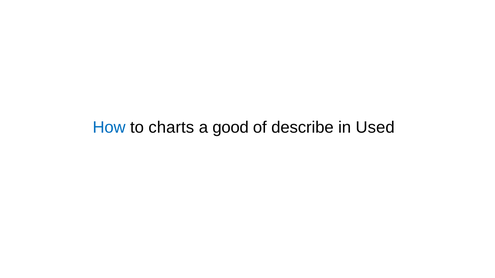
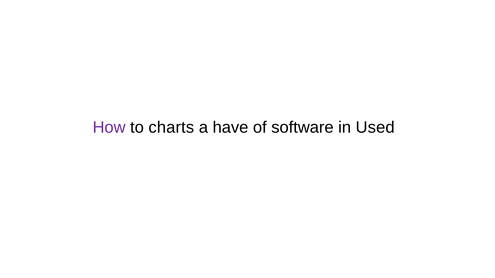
How colour: blue -> purple
good: good -> have
describe: describe -> software
